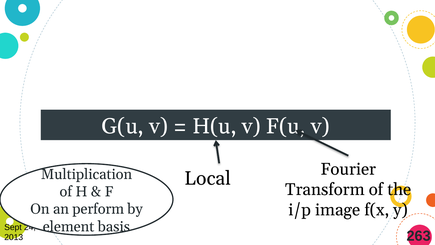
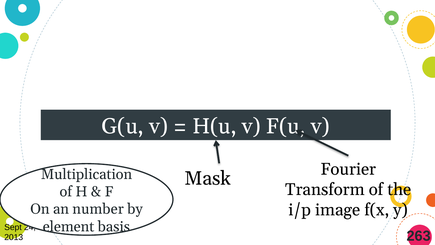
Local: Local -> Mask
perform: perform -> number
